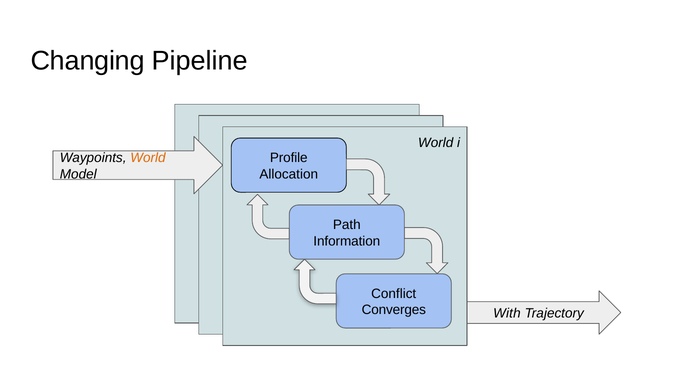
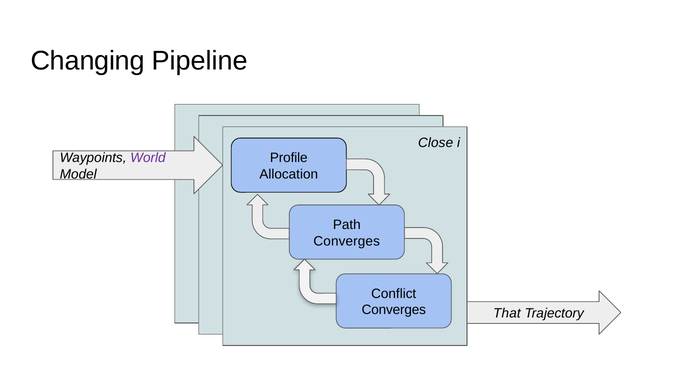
World at (436, 143): World -> Close
World at (148, 158) colour: orange -> purple
Information at (347, 241): Information -> Converges
With: With -> That
